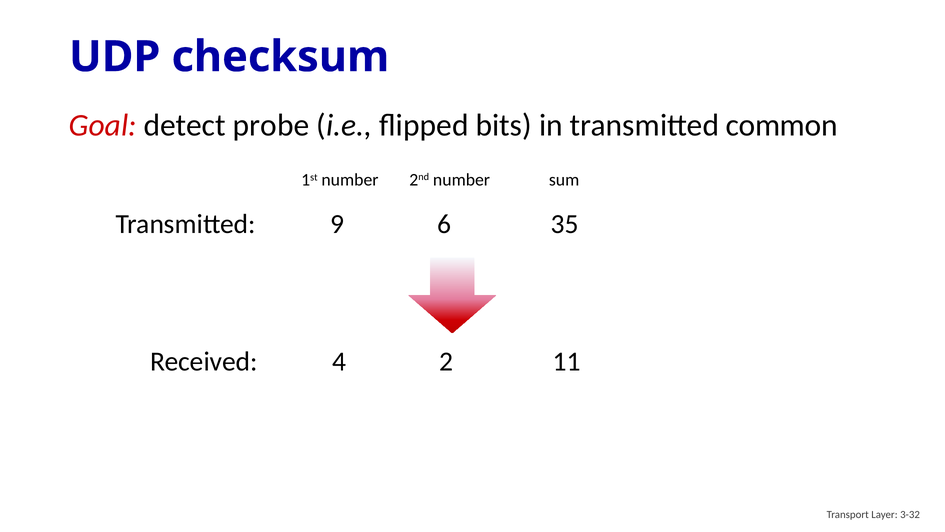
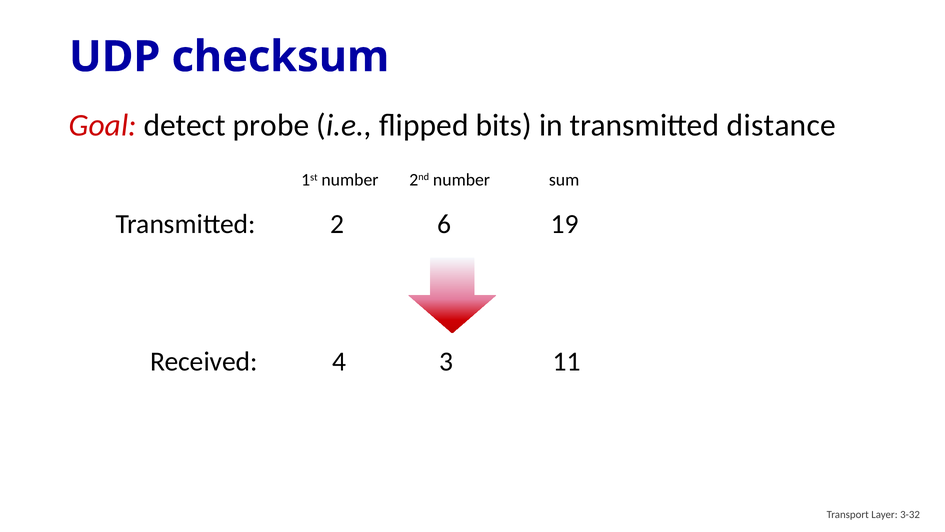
common: common -> distance
9: 9 -> 2
35: 35 -> 19
2: 2 -> 3
